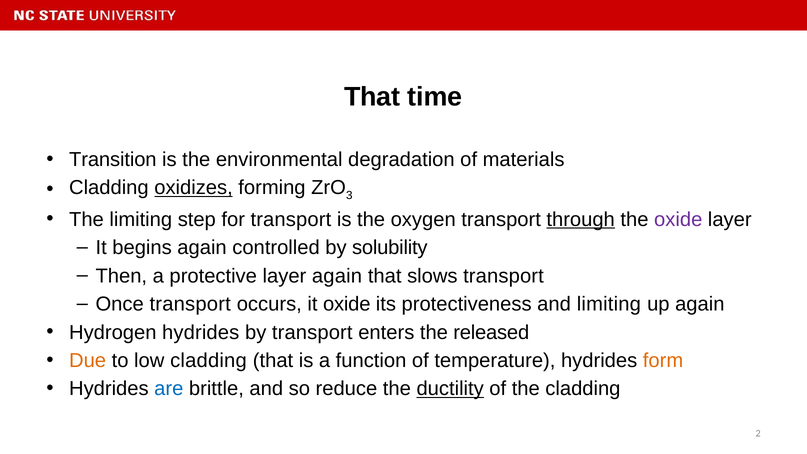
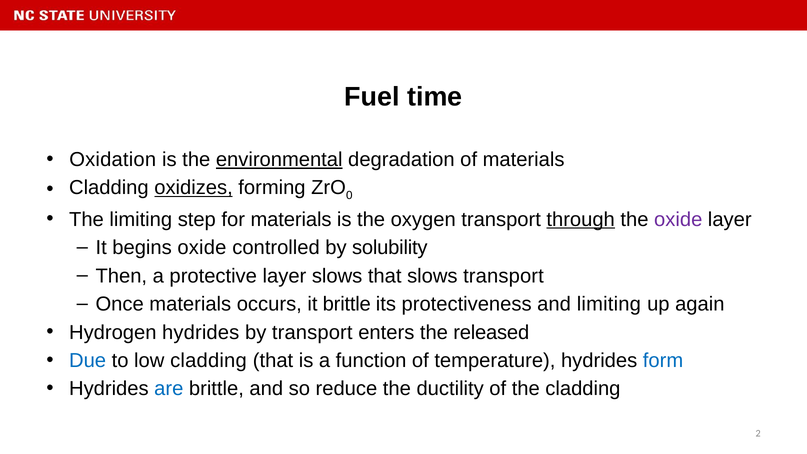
That at (372, 97): That -> Fuel
Transition: Transition -> Oxidation
environmental underline: none -> present
3: 3 -> 0
for transport: transport -> materials
begins again: again -> oxide
layer again: again -> slows
Once transport: transport -> materials
it oxide: oxide -> brittle
Due colour: orange -> blue
form colour: orange -> blue
ductility underline: present -> none
